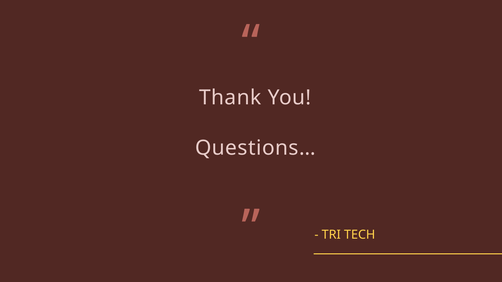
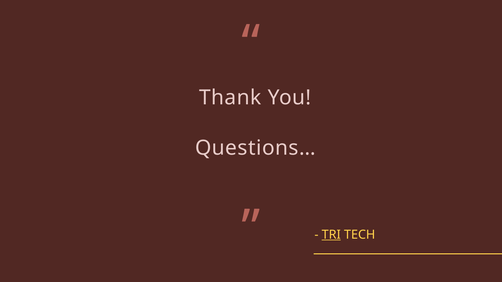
TRI underline: none -> present
